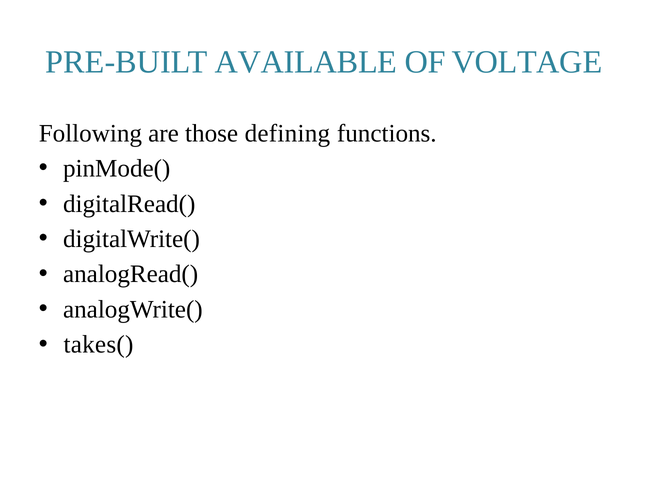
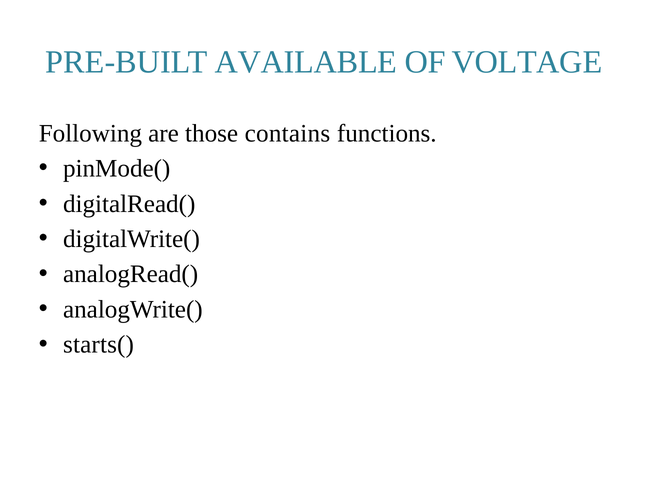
defining: defining -> contains
takes(: takes( -> starts(
